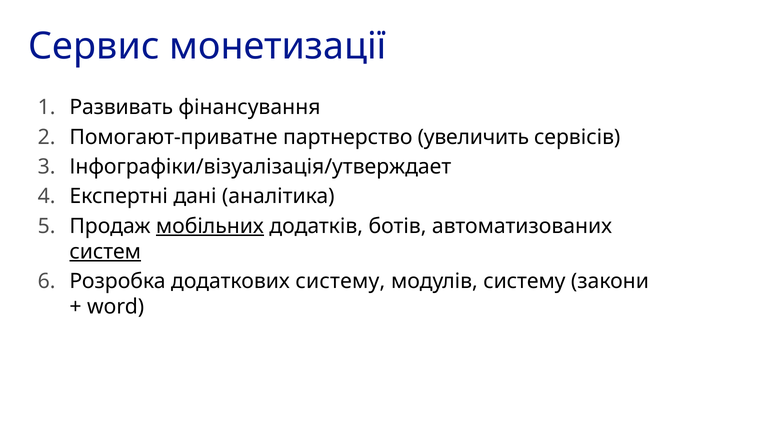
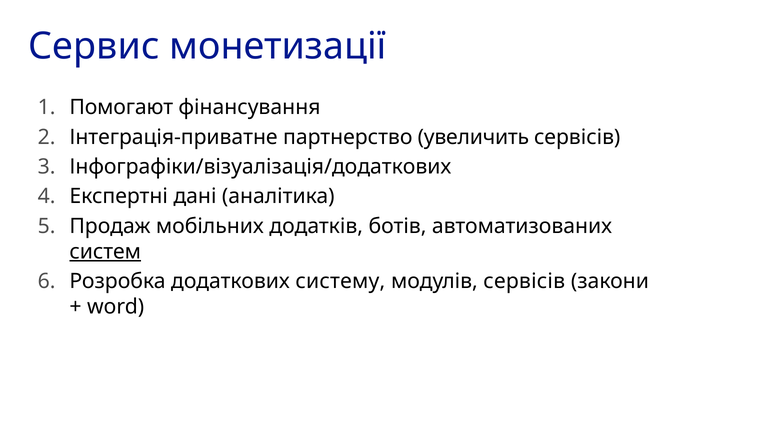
Развивать: Развивать -> Помогают
Помогают-приватне: Помогают-приватне -> Інтеграція-приватне
Інфографіки/візуалізація/утверждает: Інфографіки/візуалізація/утверждает -> Інфографіки/візуалізація/додаткових
мобільних underline: present -> none
модулів систему: систему -> сервісів
